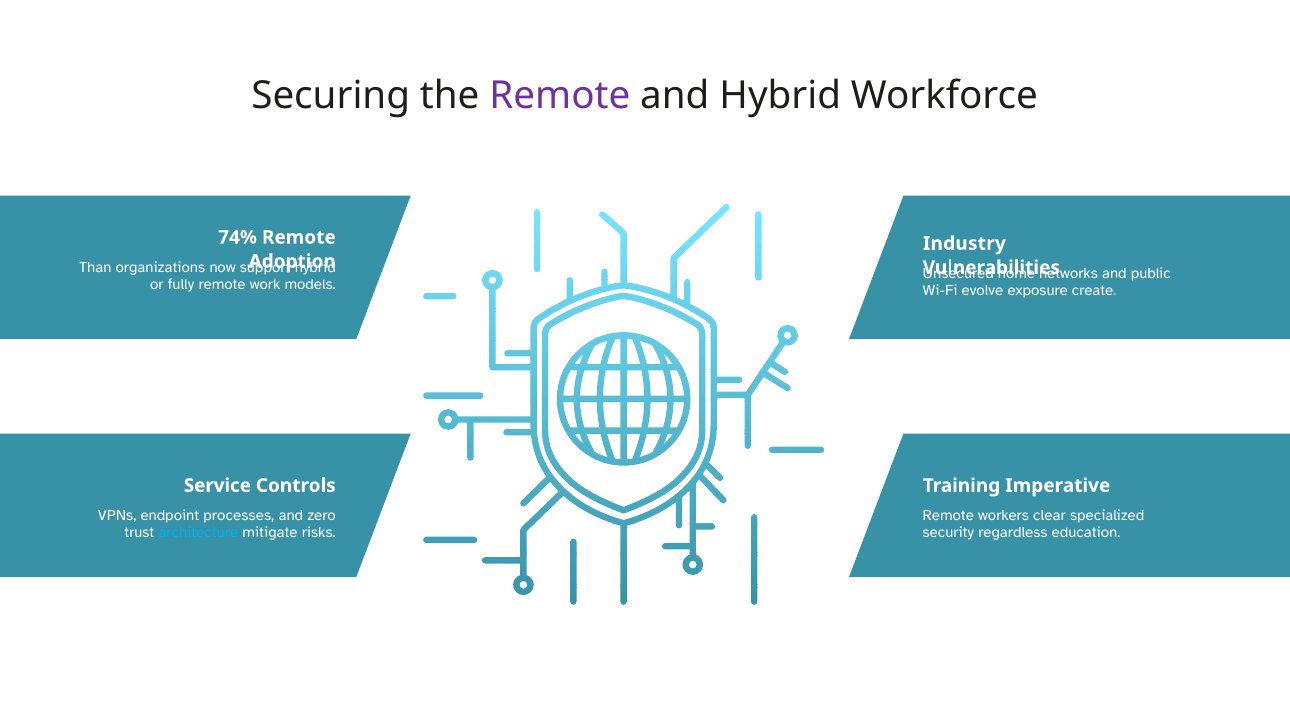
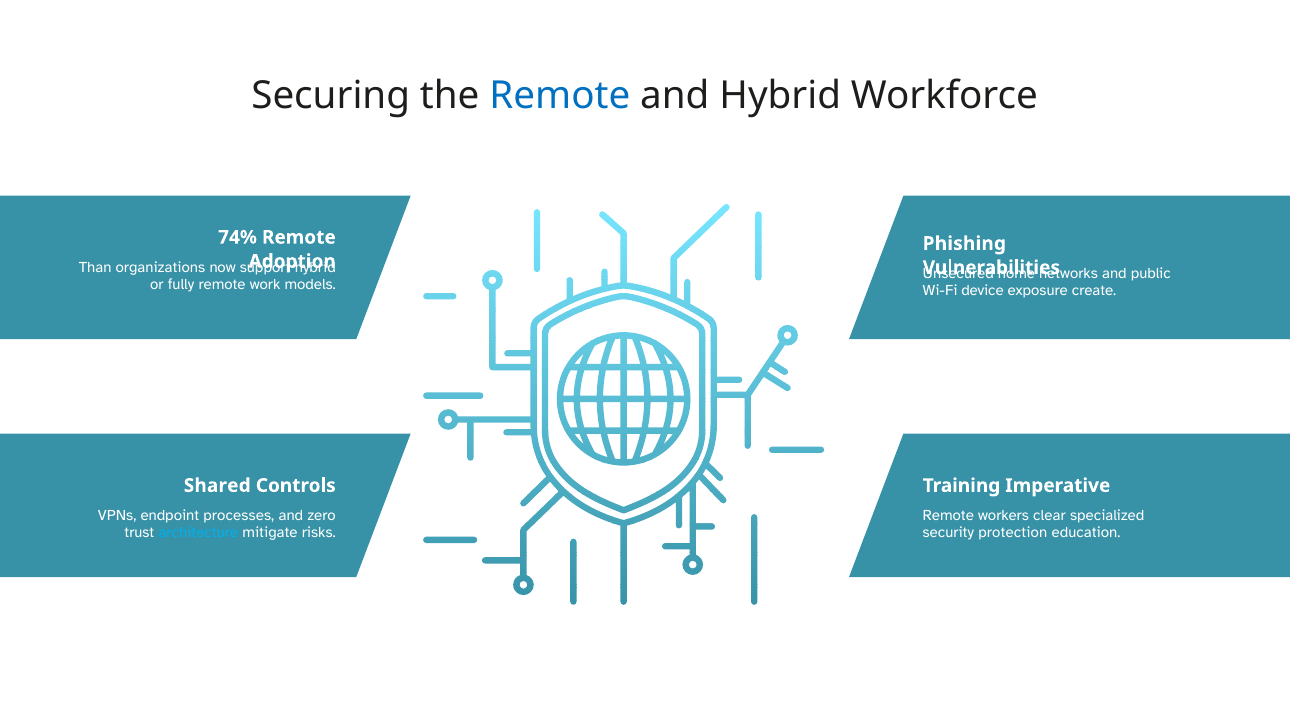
Remote at (560, 96) colour: purple -> blue
Industry: Industry -> Phishing
evolve: evolve -> device
Service: Service -> Shared
regardless: regardless -> protection
